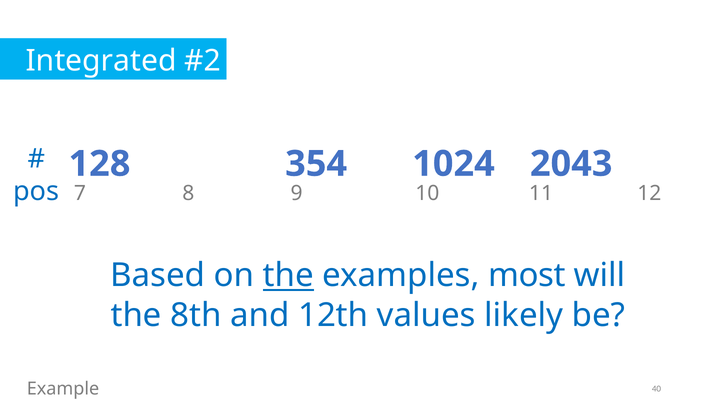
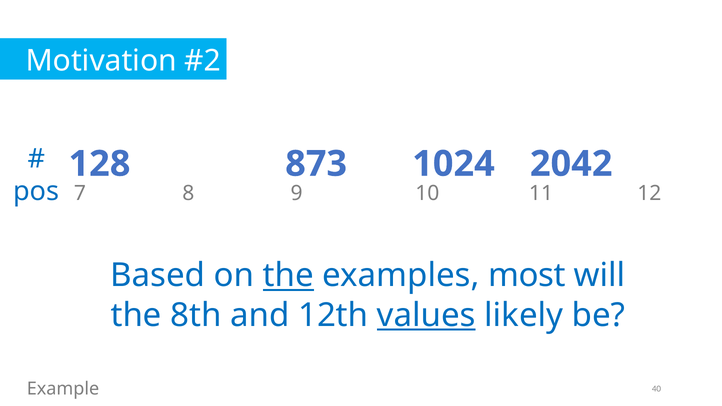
Integrated: Integrated -> Motivation
354: 354 -> 873
2043: 2043 -> 2042
values underline: none -> present
